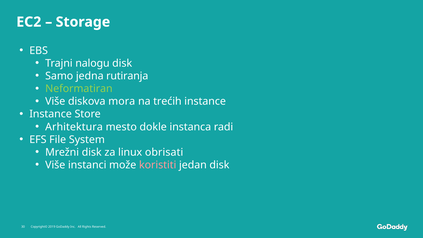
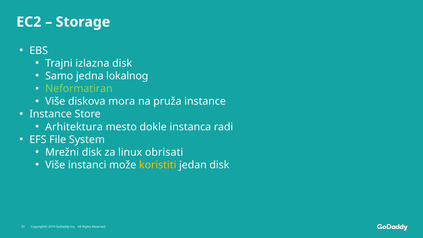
nalogu: nalogu -> izlazna
rutiranja: rutiranja -> lokalnog
trećih: trećih -> pruža
koristiti colour: pink -> yellow
